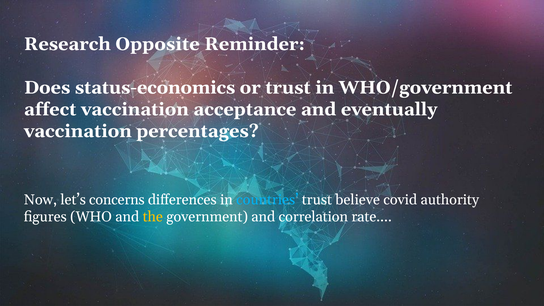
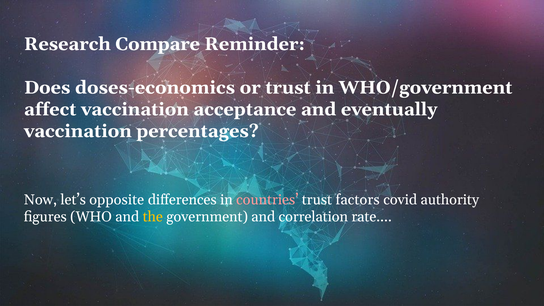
Opposite: Opposite -> Compare
status-economics: status-economics -> doses-economics
concerns: concerns -> opposite
countries colour: light blue -> pink
believe: believe -> factors
